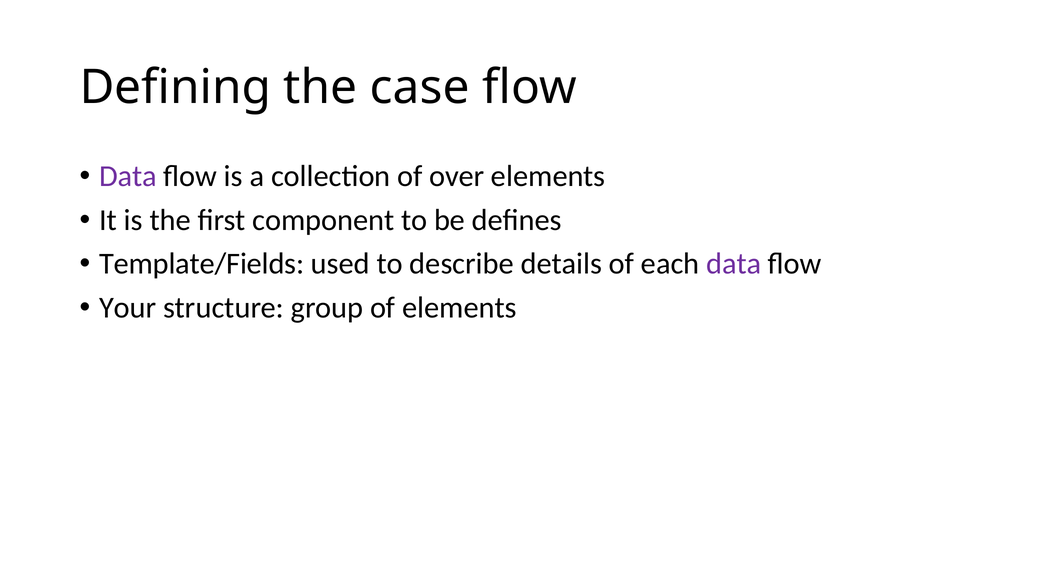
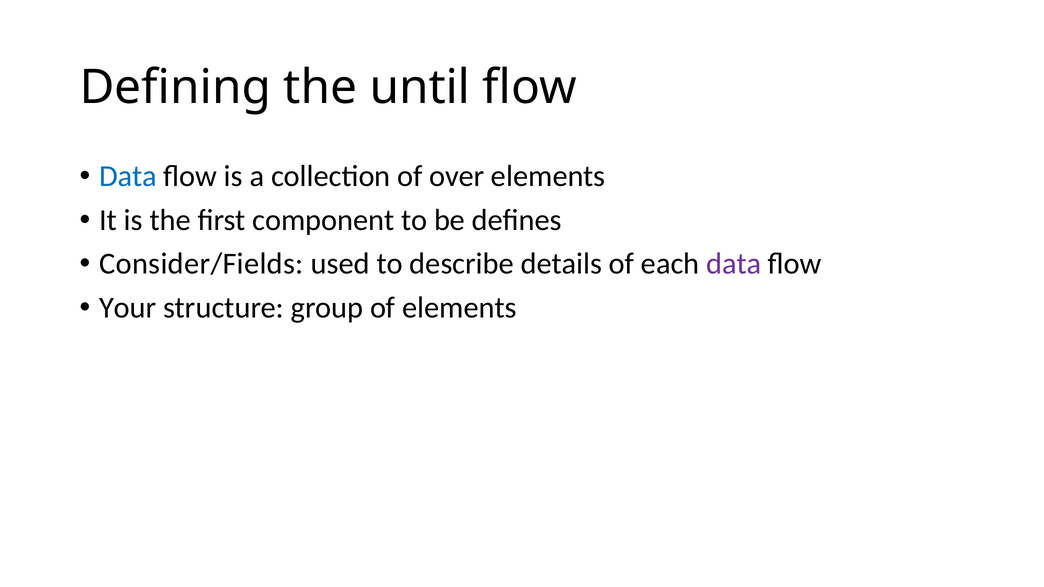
case: case -> until
Data at (128, 177) colour: purple -> blue
Template/Fields: Template/Fields -> Consider/Fields
